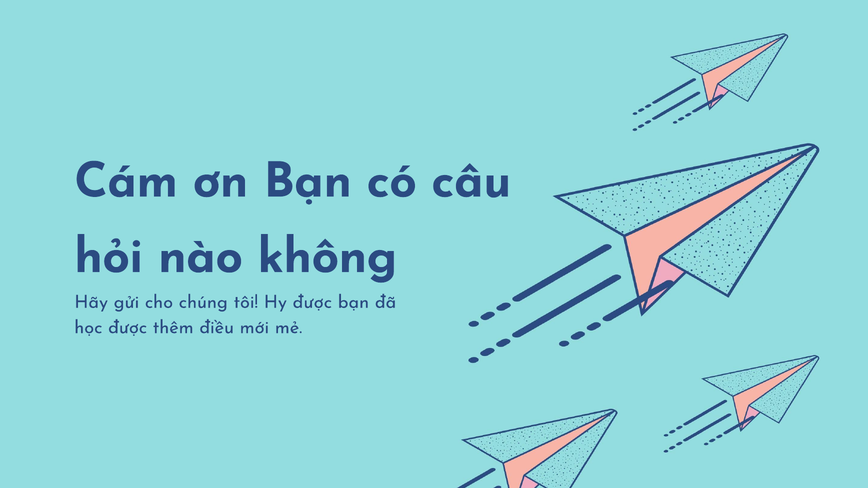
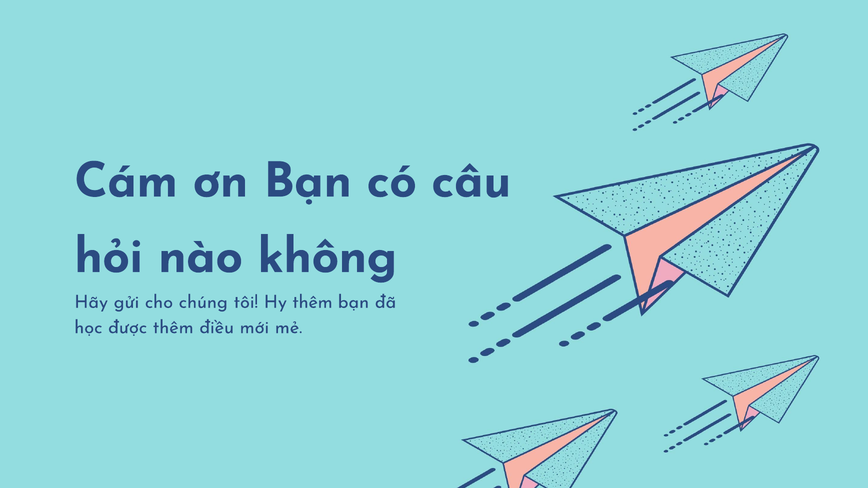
Hy được: được -> thêm
